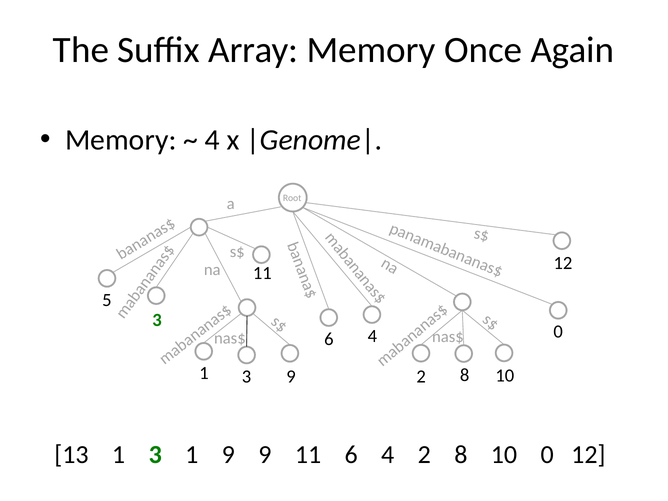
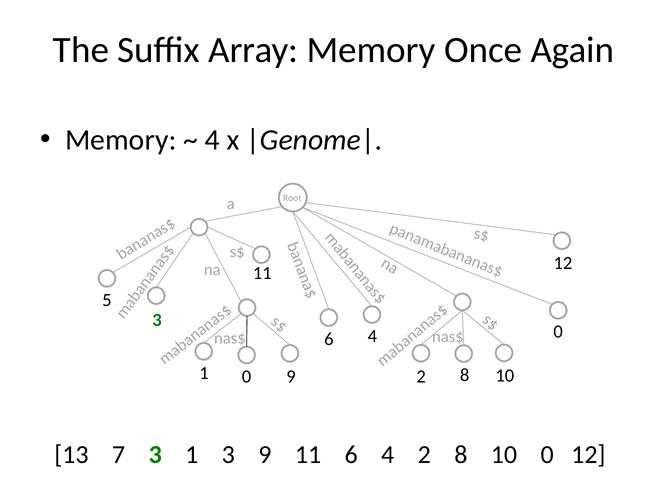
3 at (246, 377): 3 -> 0
13 1: 1 -> 7
1 9: 9 -> 3
